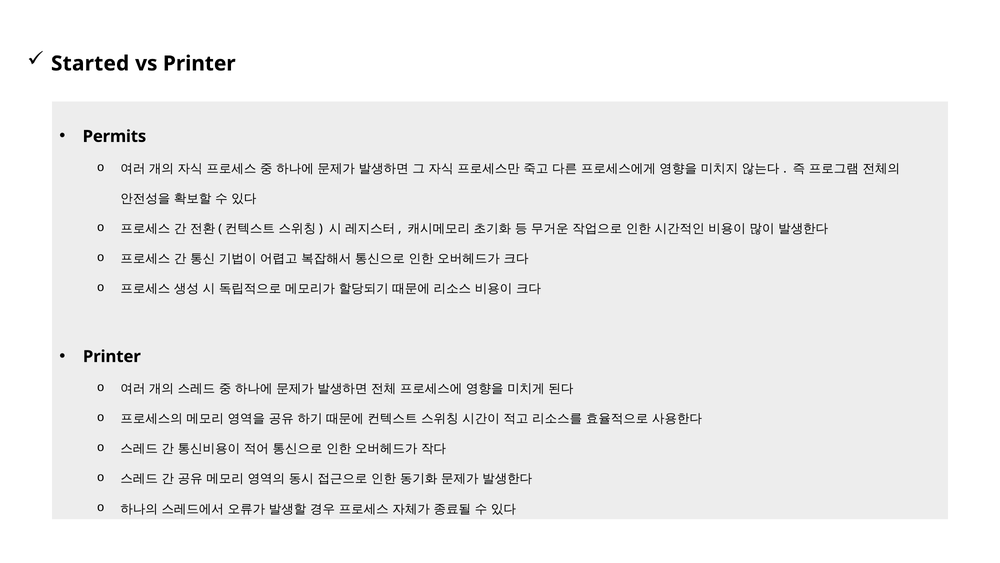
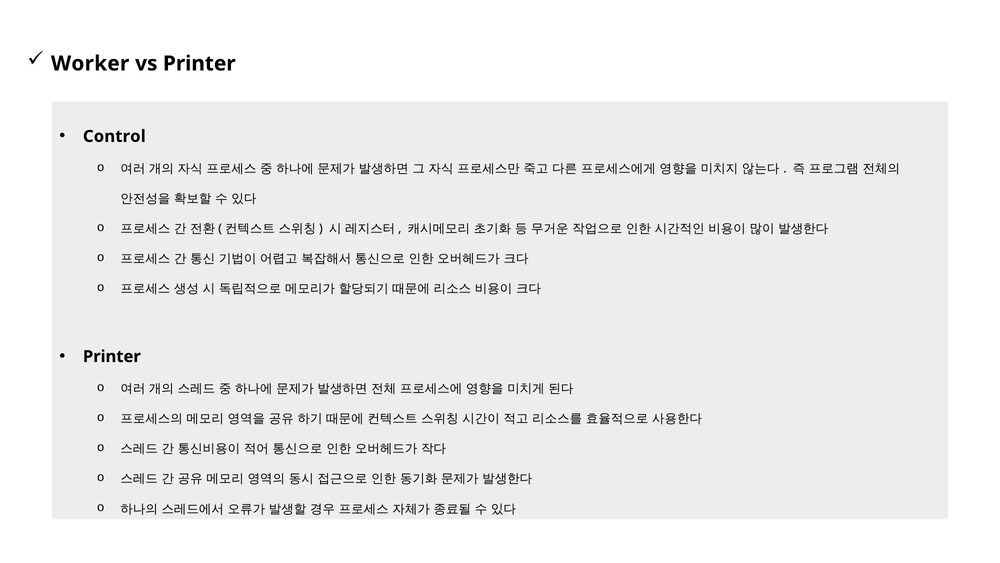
Started: Started -> Worker
Permits: Permits -> Control
